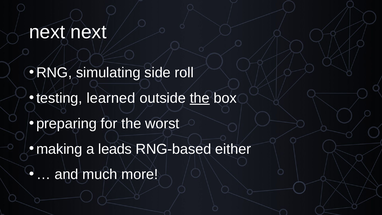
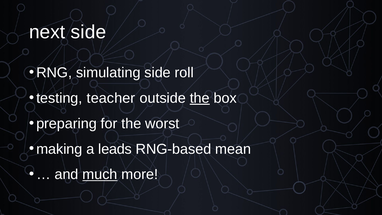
next next: next -> side
learned: learned -> teacher
either: either -> mean
much underline: none -> present
